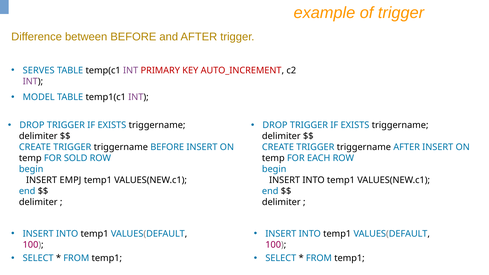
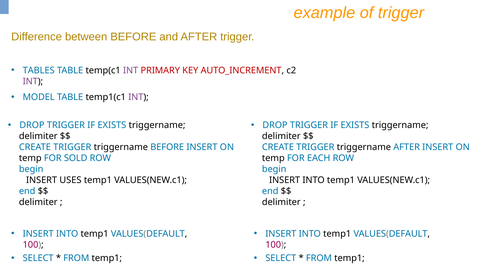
SERVES: SERVES -> TABLES
EMPJ: EMPJ -> USES
